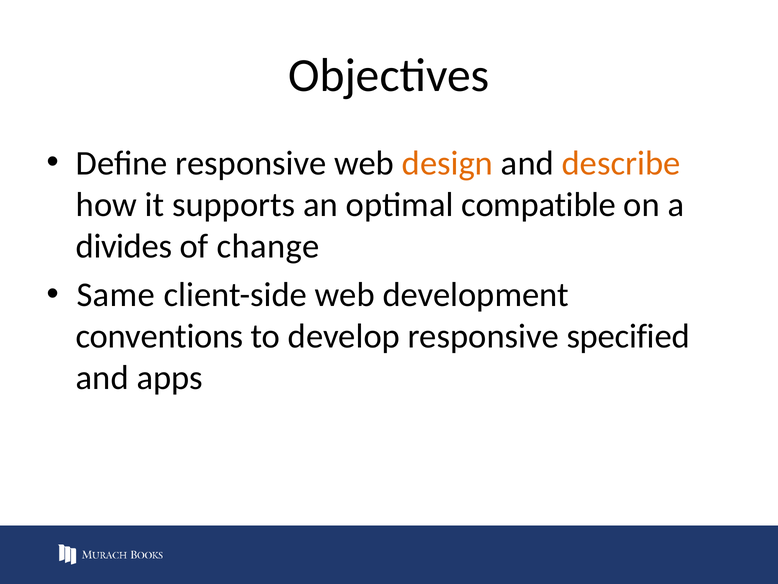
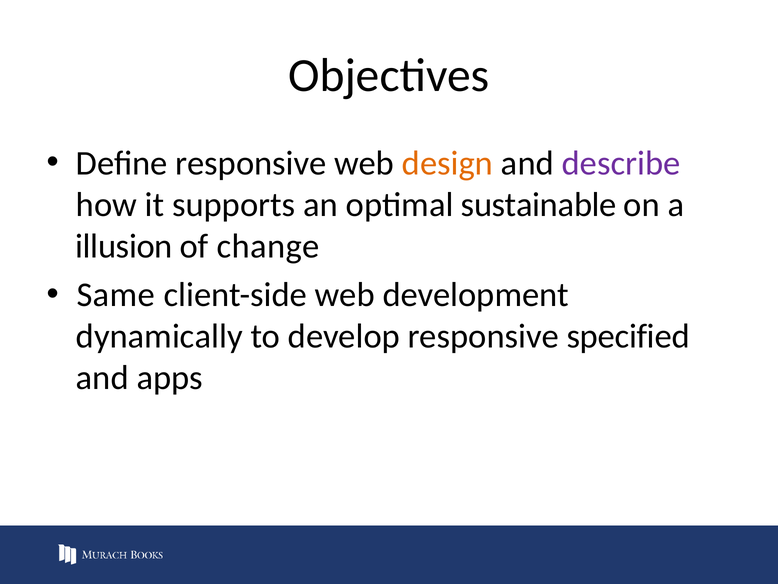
describe colour: orange -> purple
compatible: compatible -> sustainable
divides: divides -> illusion
conventions: conventions -> dynamically
